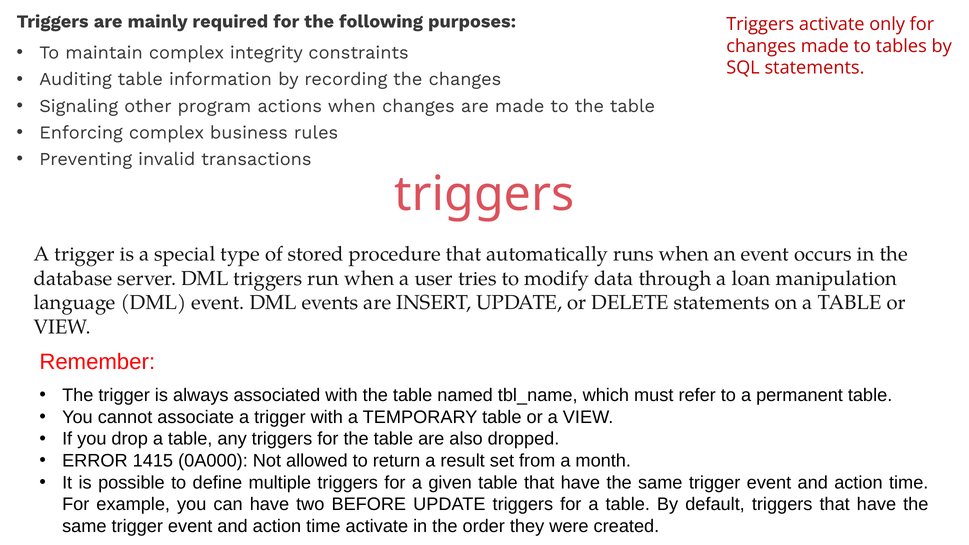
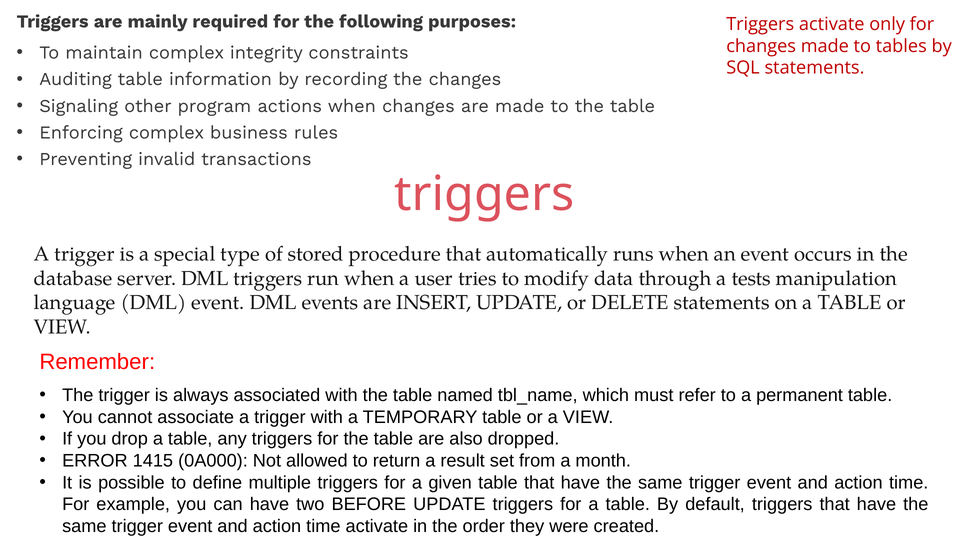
loan: loan -> tests
